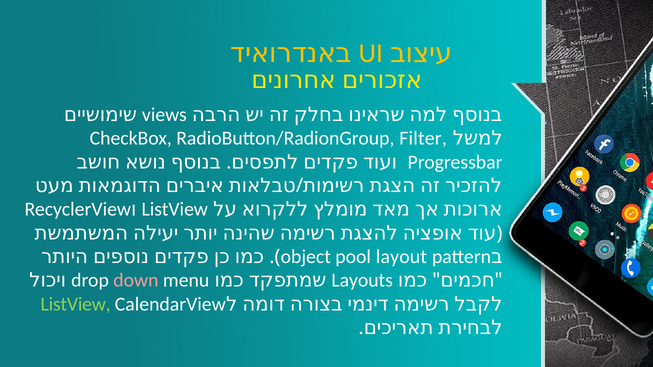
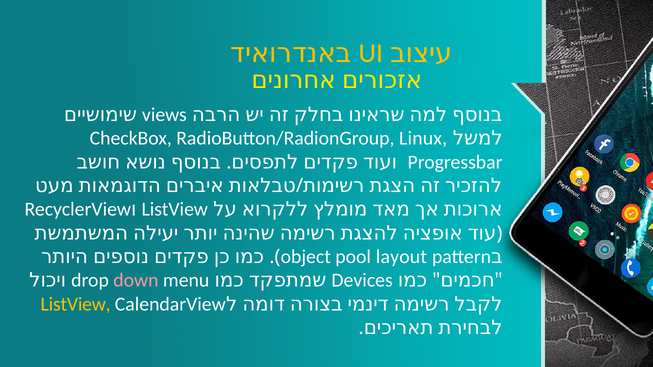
Filter: Filter -> Linux
Layouts: Layouts -> Devices
ListView at (76, 304) colour: light green -> yellow
